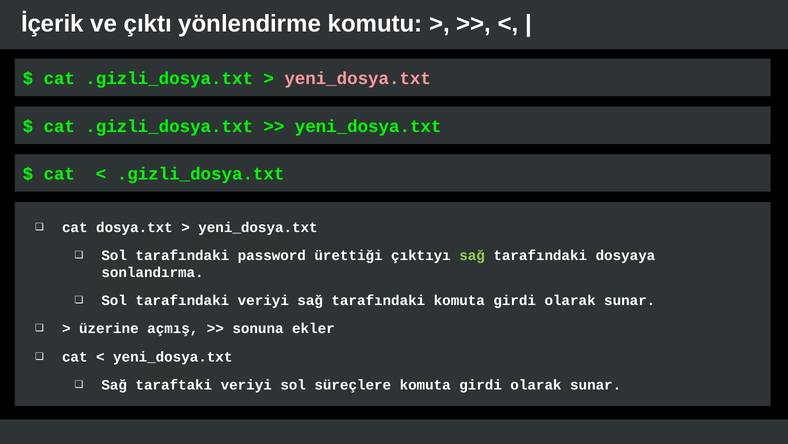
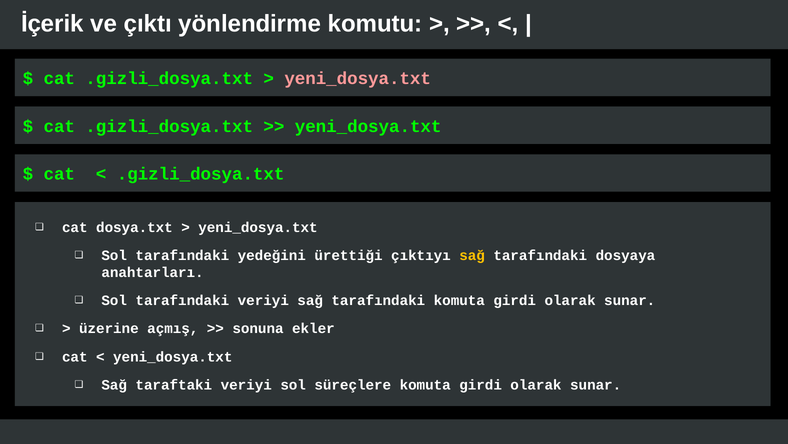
password: password -> yedeğini
sağ at (472, 255) colour: light green -> yellow
sonlandırma: sonlandırma -> anahtarları
